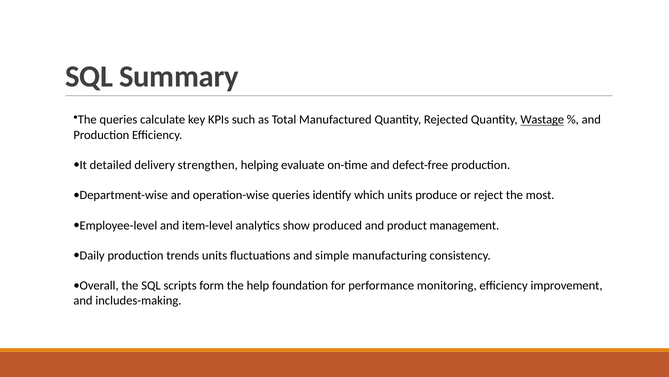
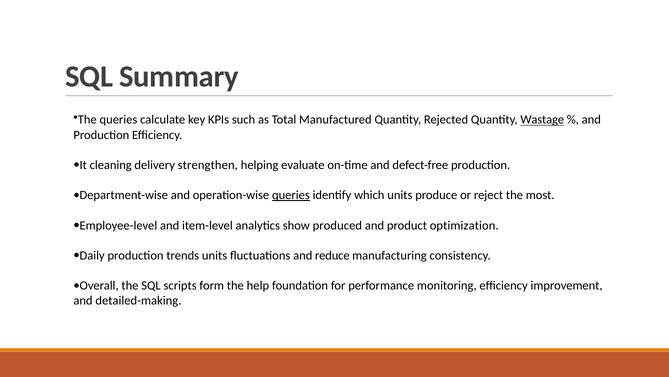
detailed: detailed -> cleaning
queries at (291, 195) underline: none -> present
management: management -> optimization
simple: simple -> reduce
includes-making: includes-making -> detailed-making
